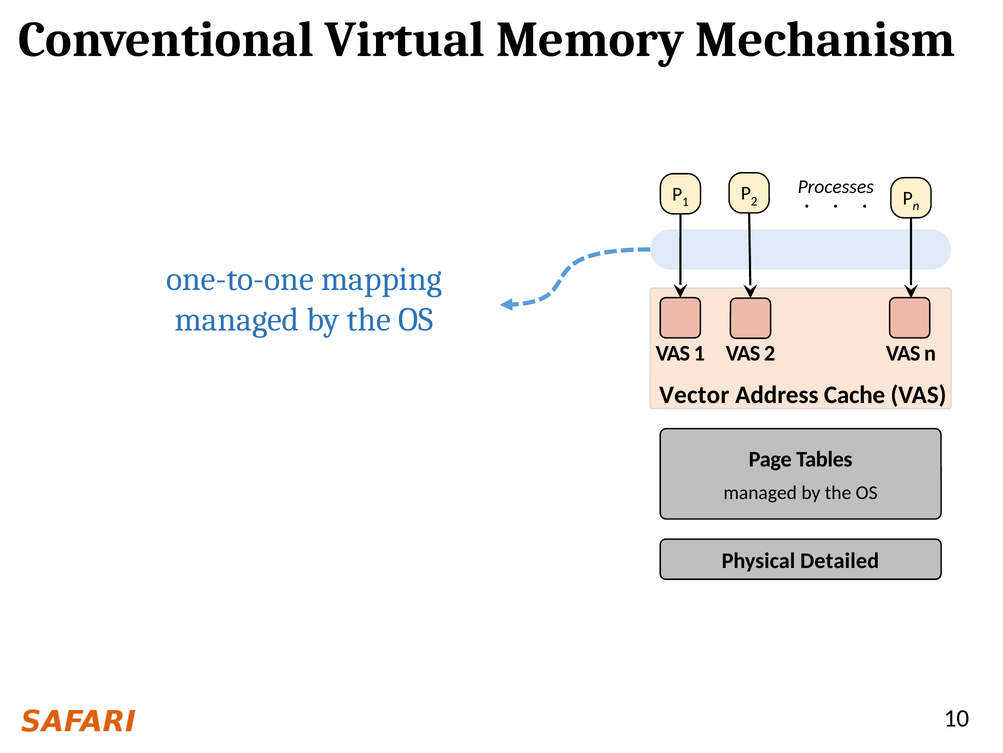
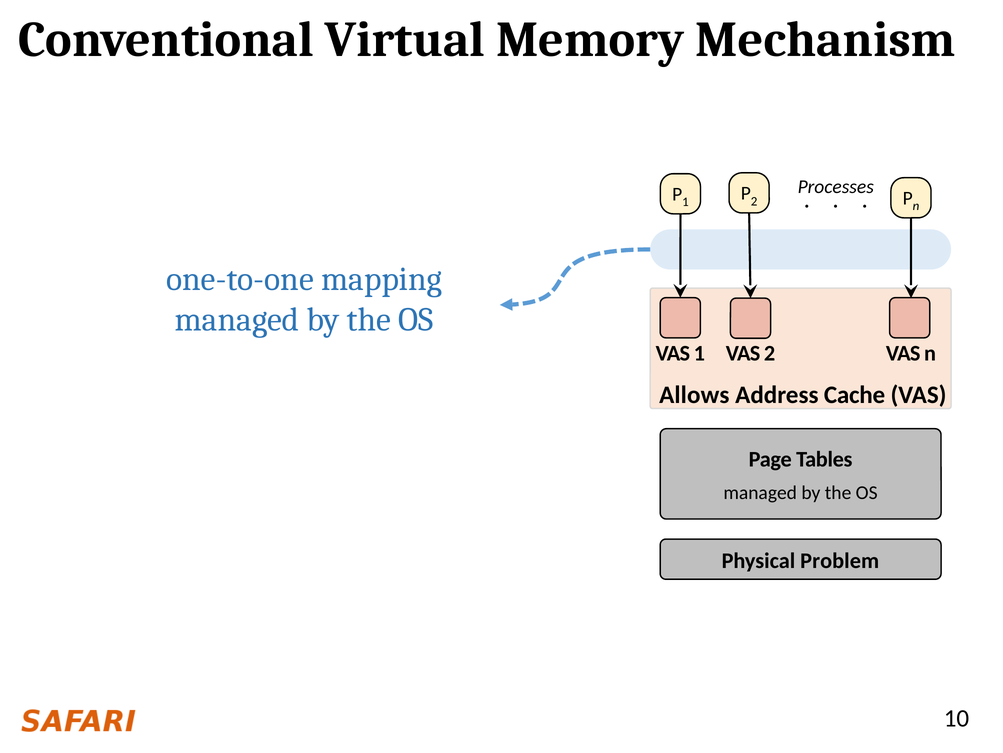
Vector: Vector -> Allows
Detailed: Detailed -> Problem
